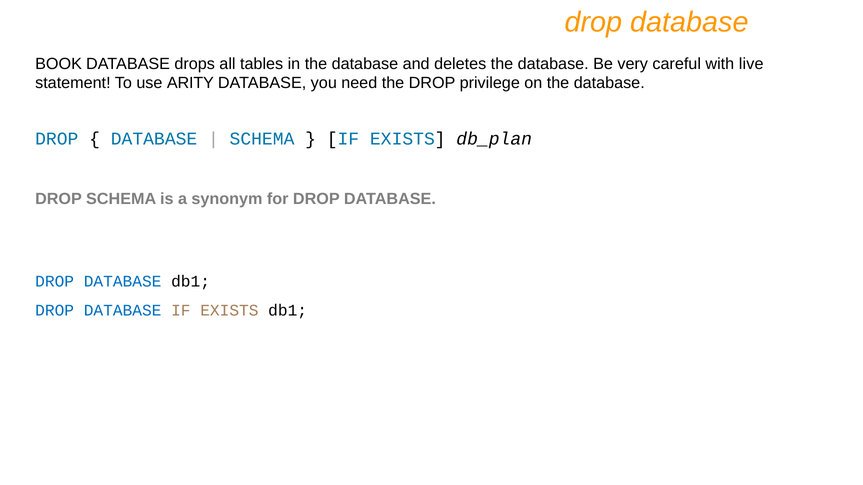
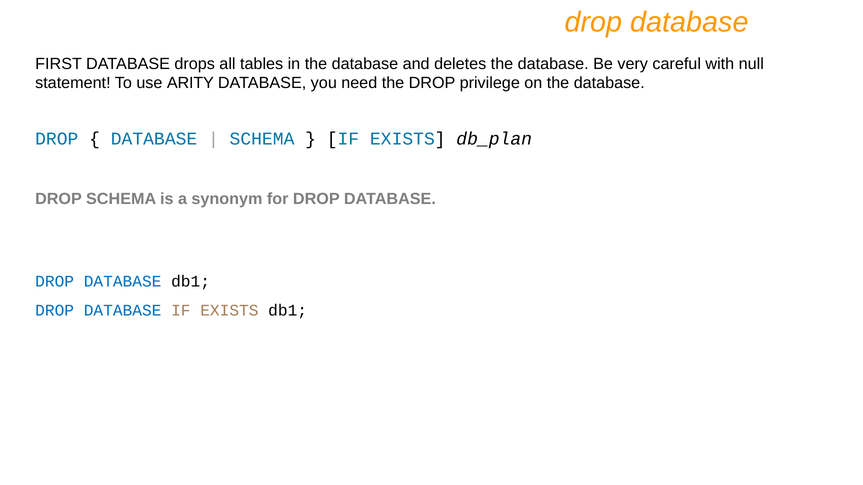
BOOK: BOOK -> FIRST
live: live -> null
